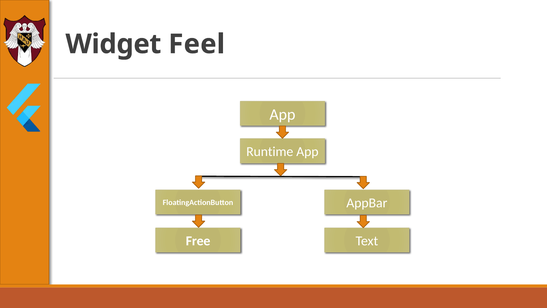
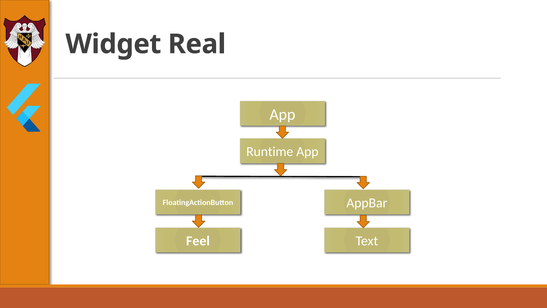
Feel: Feel -> Real
Free: Free -> Feel
